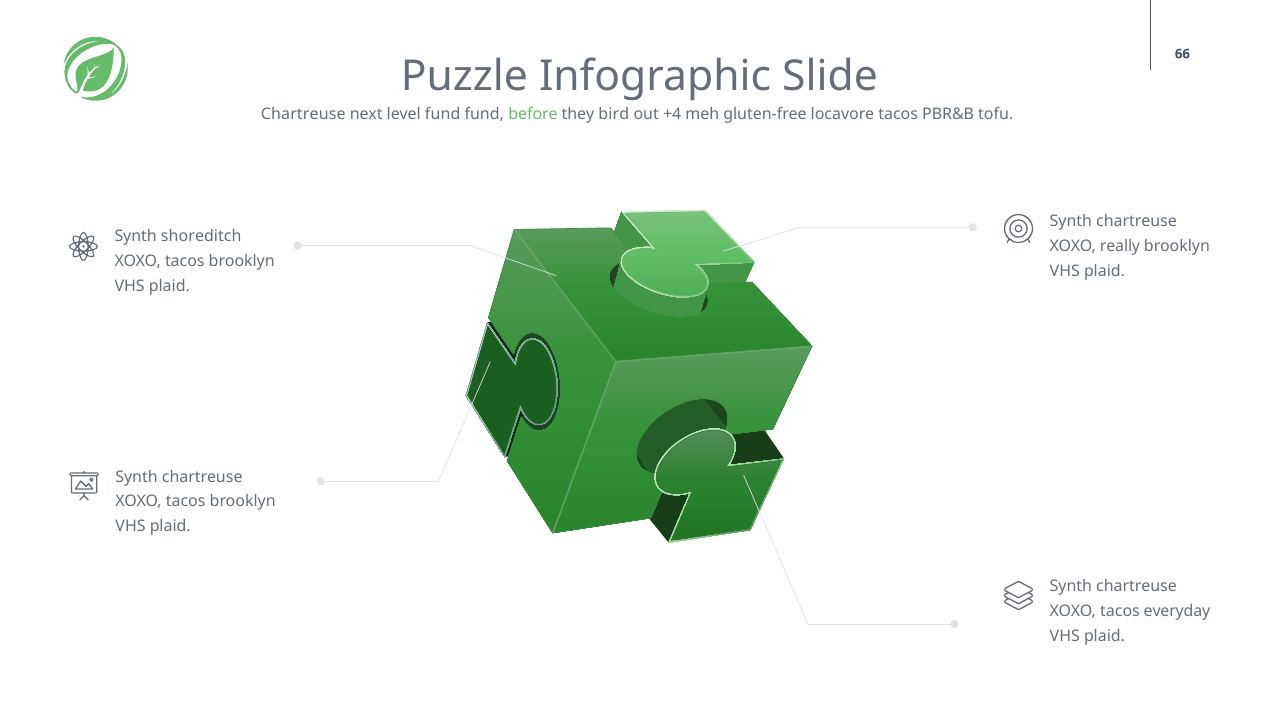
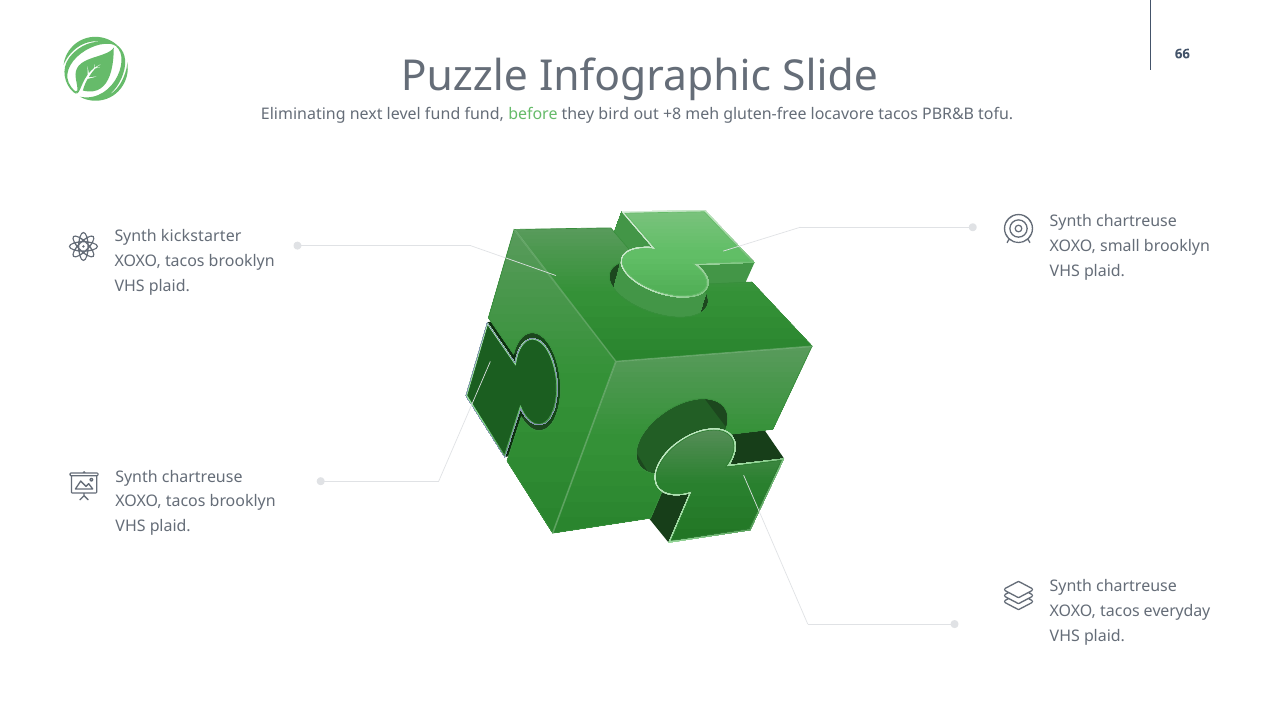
Chartreuse at (303, 114): Chartreuse -> Eliminating
+4: +4 -> +8
shoreditch: shoreditch -> kickstarter
really: really -> small
